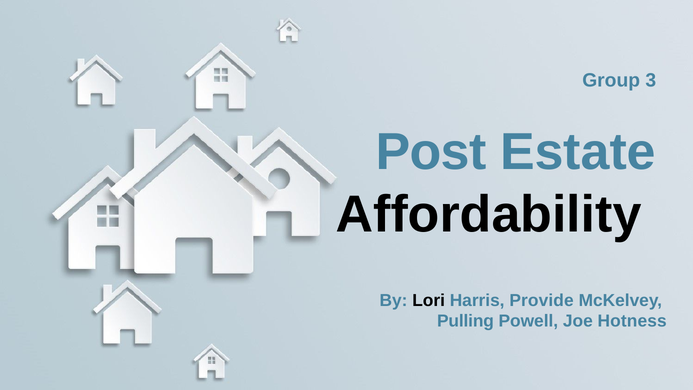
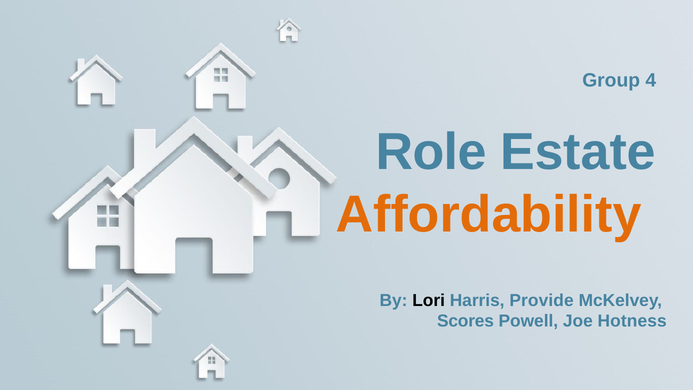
3: 3 -> 4
Post: Post -> Role
Affordability colour: black -> orange
Pulling: Pulling -> Scores
